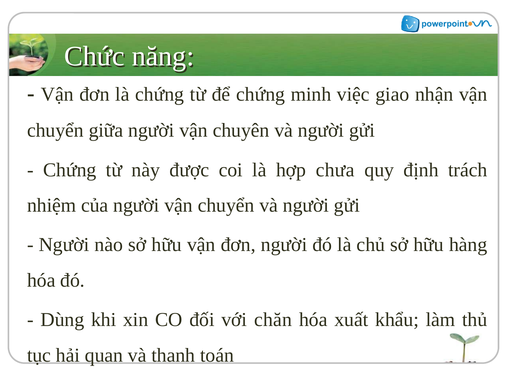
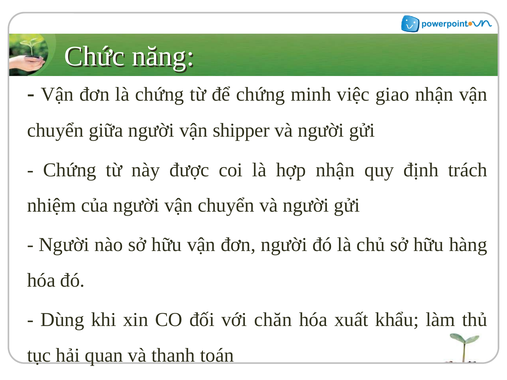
chuyên: chuyên -> shipper
hợp chưa: chưa -> nhận
